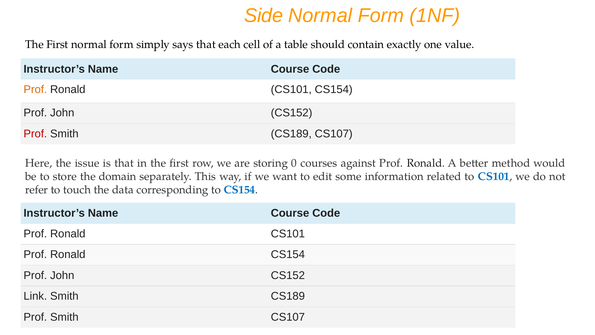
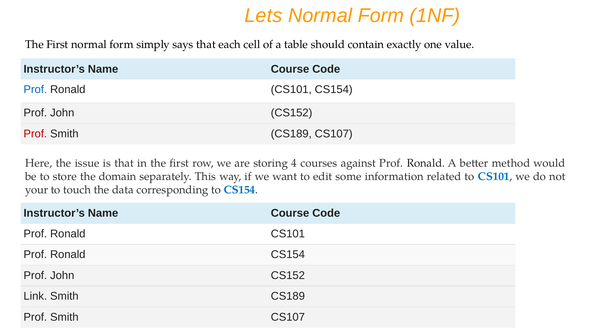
Side: Side -> Lets
Prof at (35, 89) colour: orange -> blue
0: 0 -> 4
refer: refer -> your
